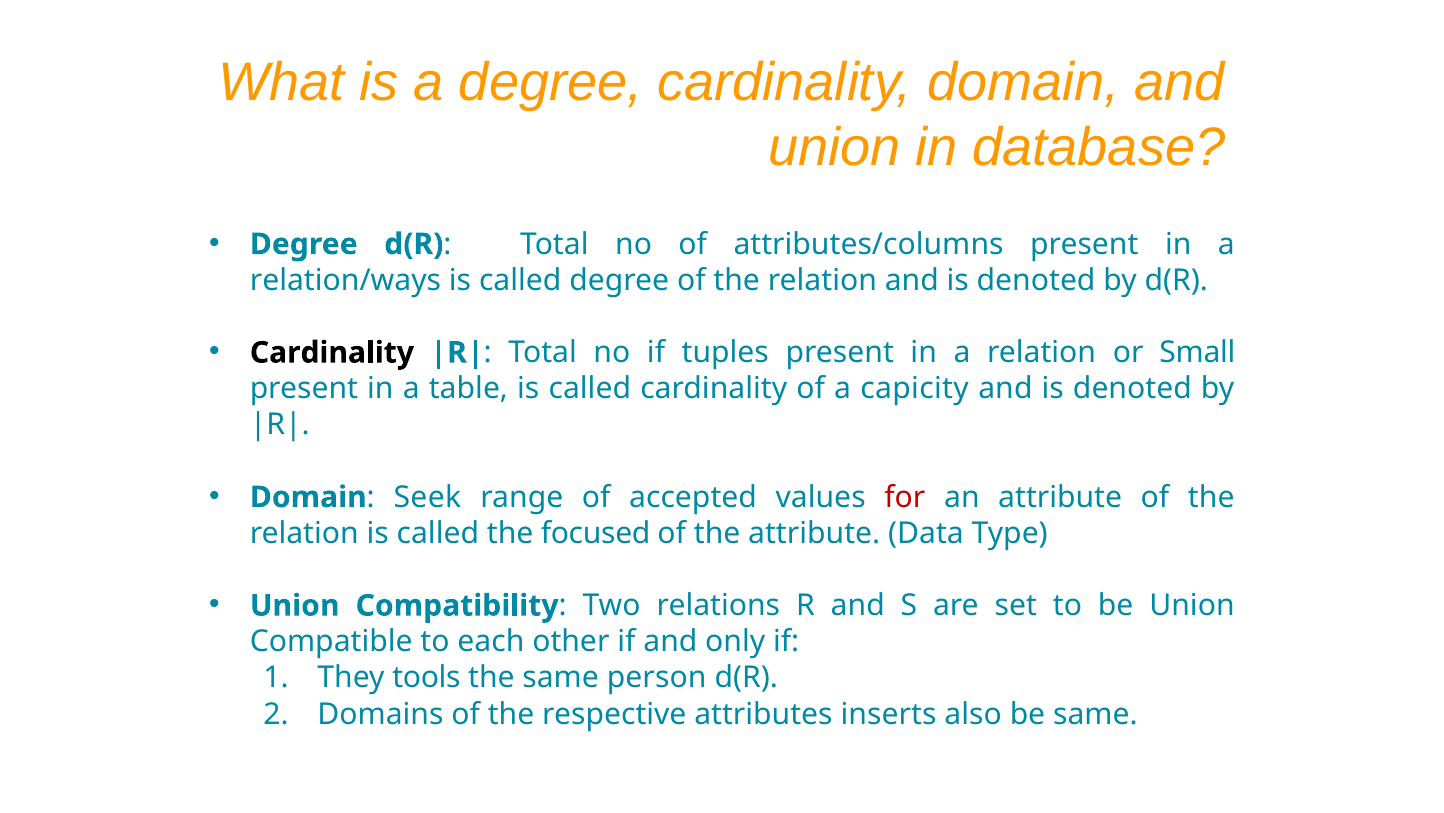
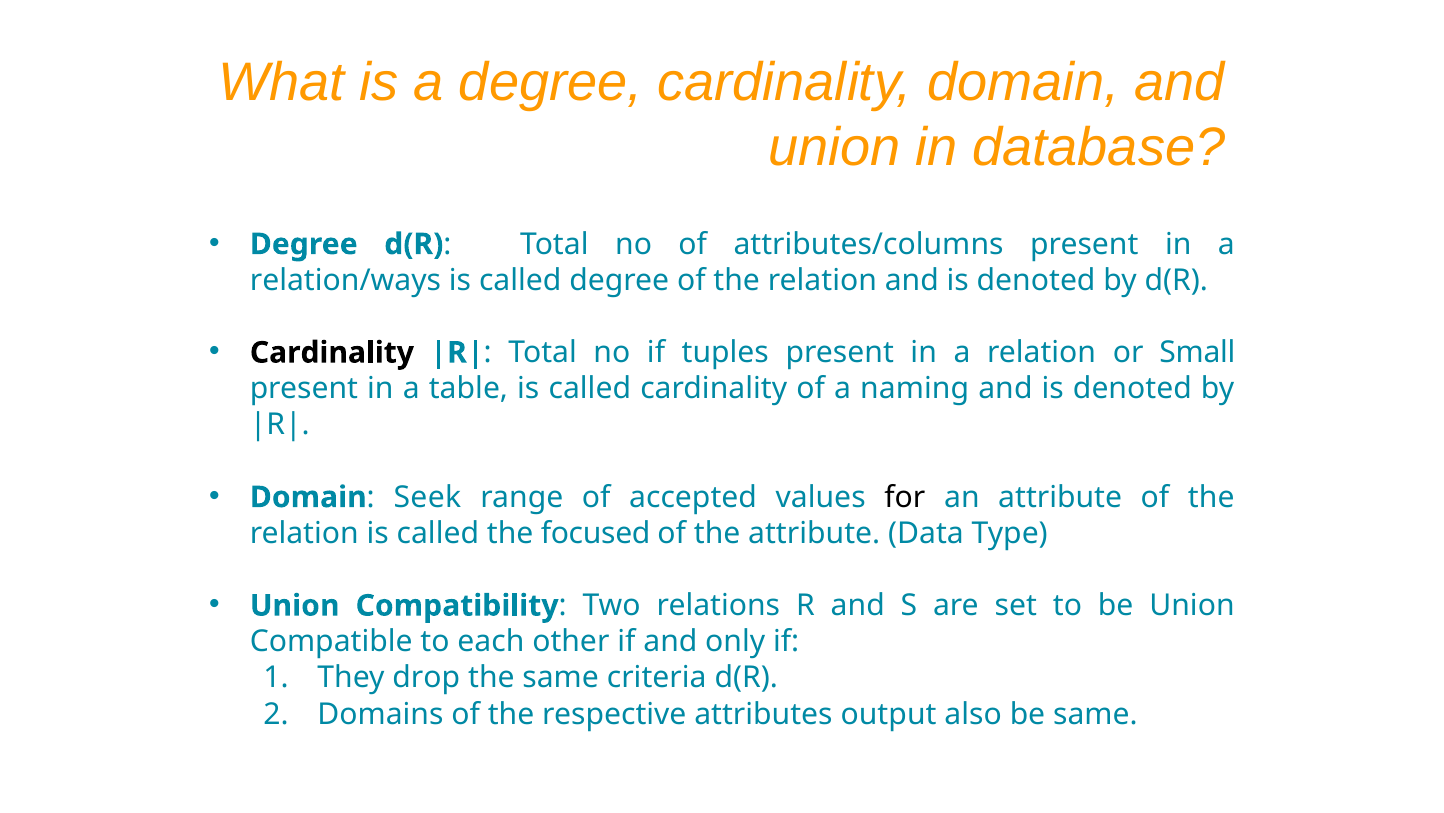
capicity: capicity -> naming
for colour: red -> black
tools: tools -> drop
person: person -> criteria
inserts: inserts -> output
